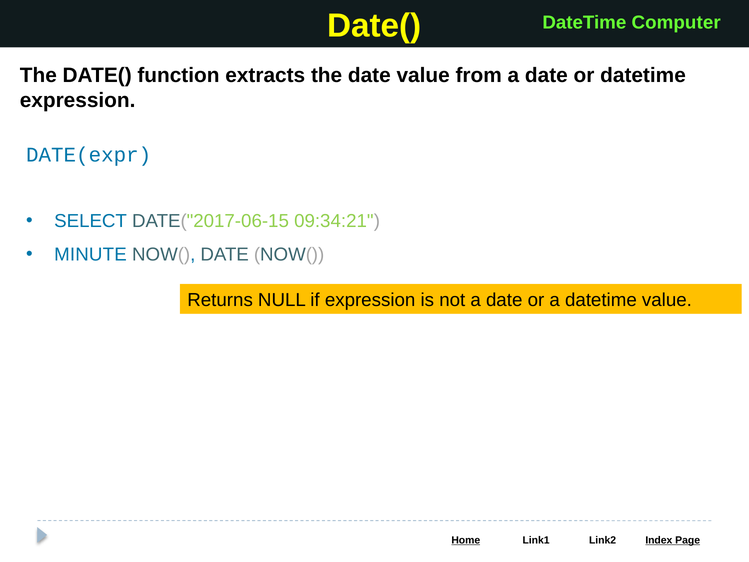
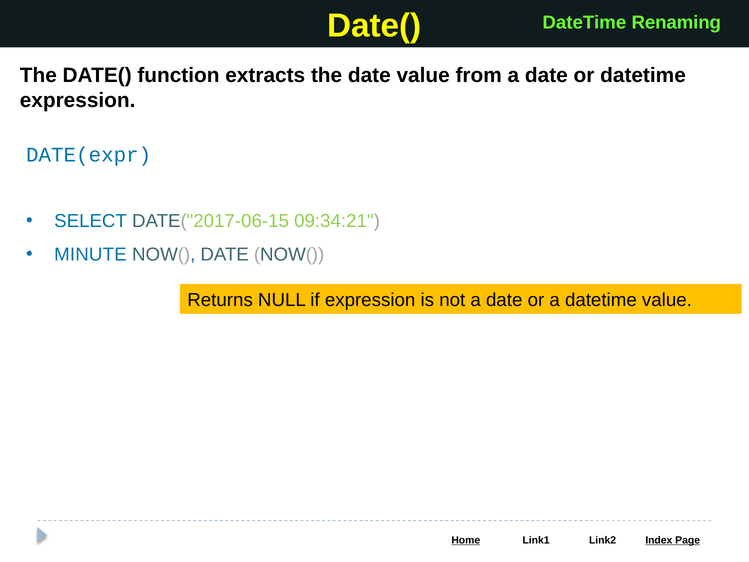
Computer: Computer -> Renaming
